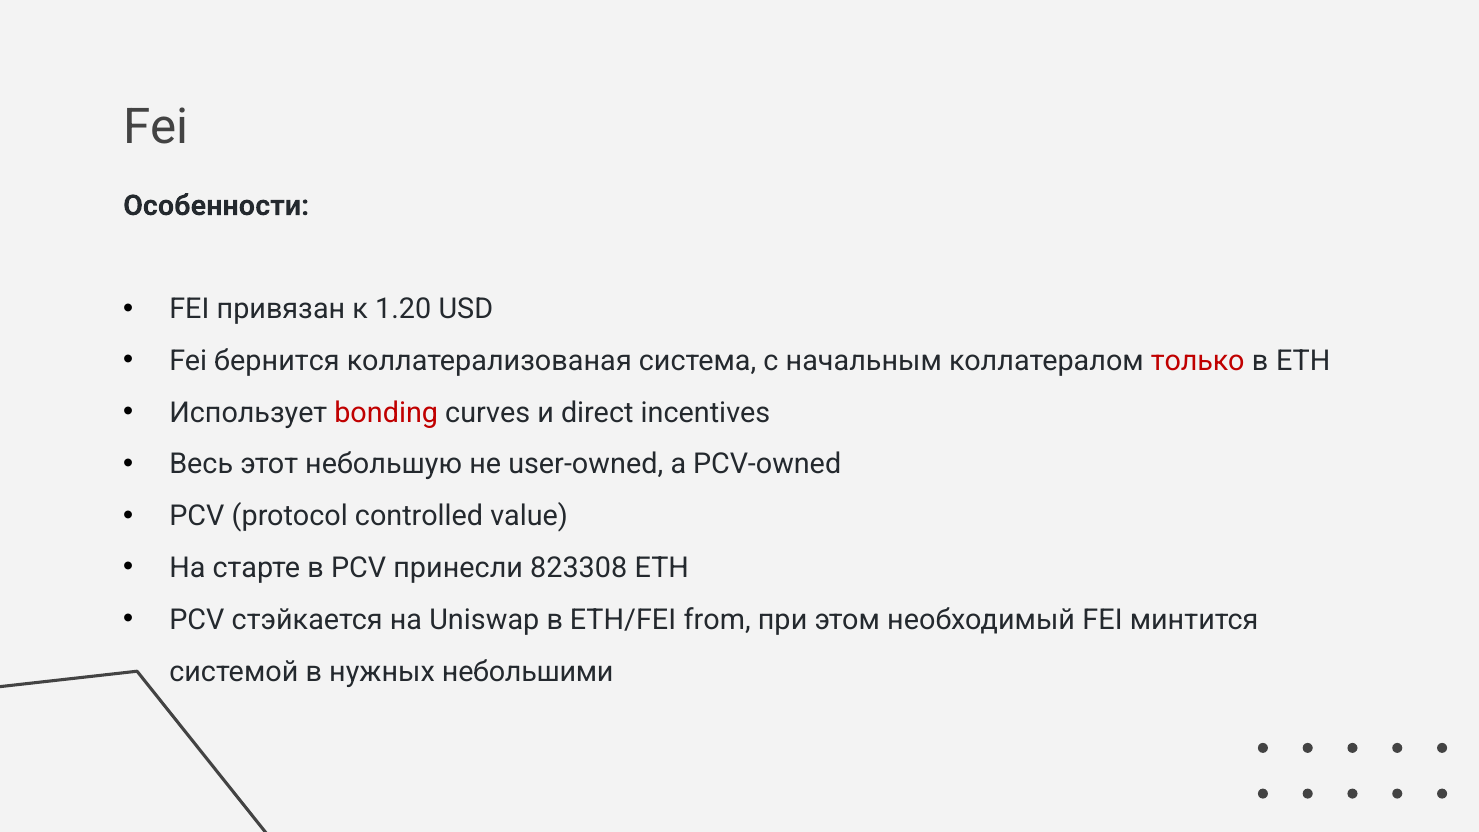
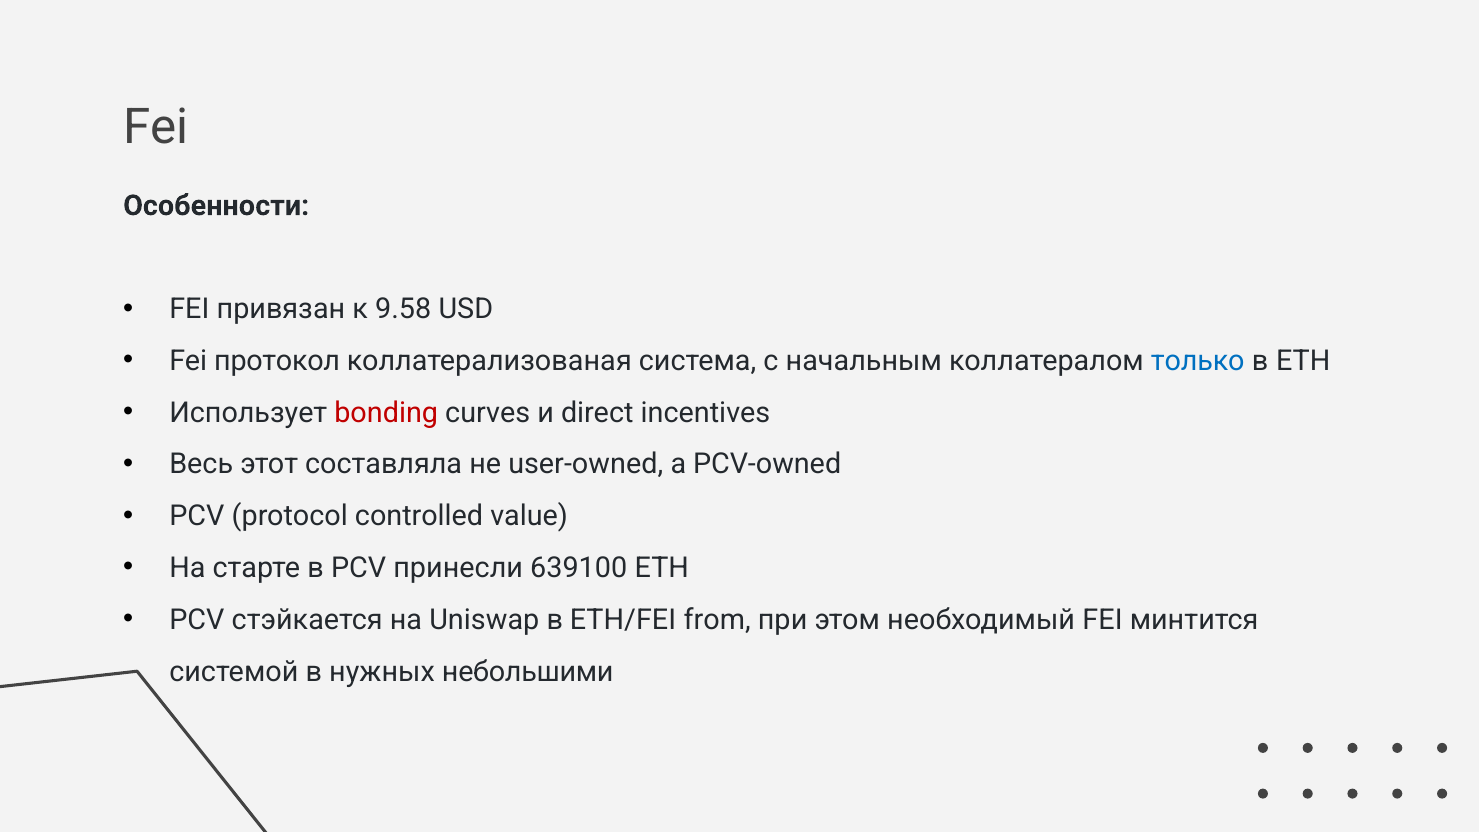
1.20: 1.20 -> 9.58
бернится: бернится -> протокол
только colour: red -> blue
небольшую: небольшую -> составляла
823308: 823308 -> 639100
